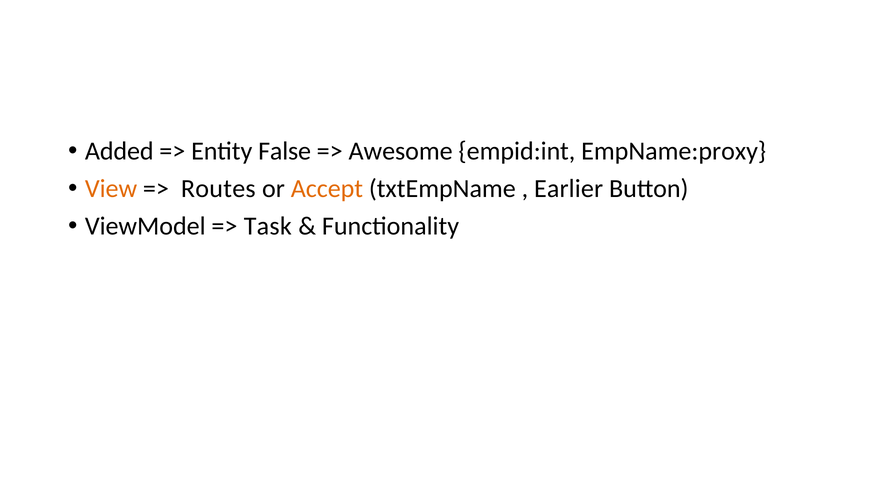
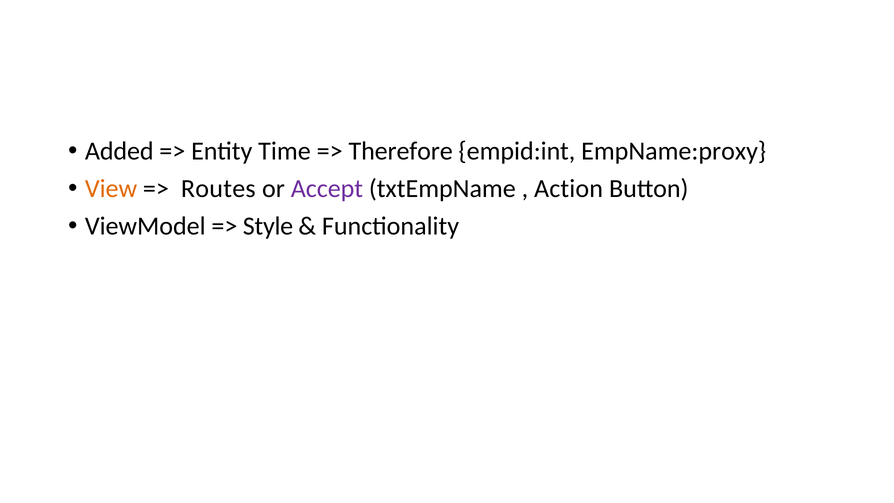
False: False -> Time
Awesome: Awesome -> Therefore
Accept colour: orange -> purple
Earlier: Earlier -> Action
Task: Task -> Style
